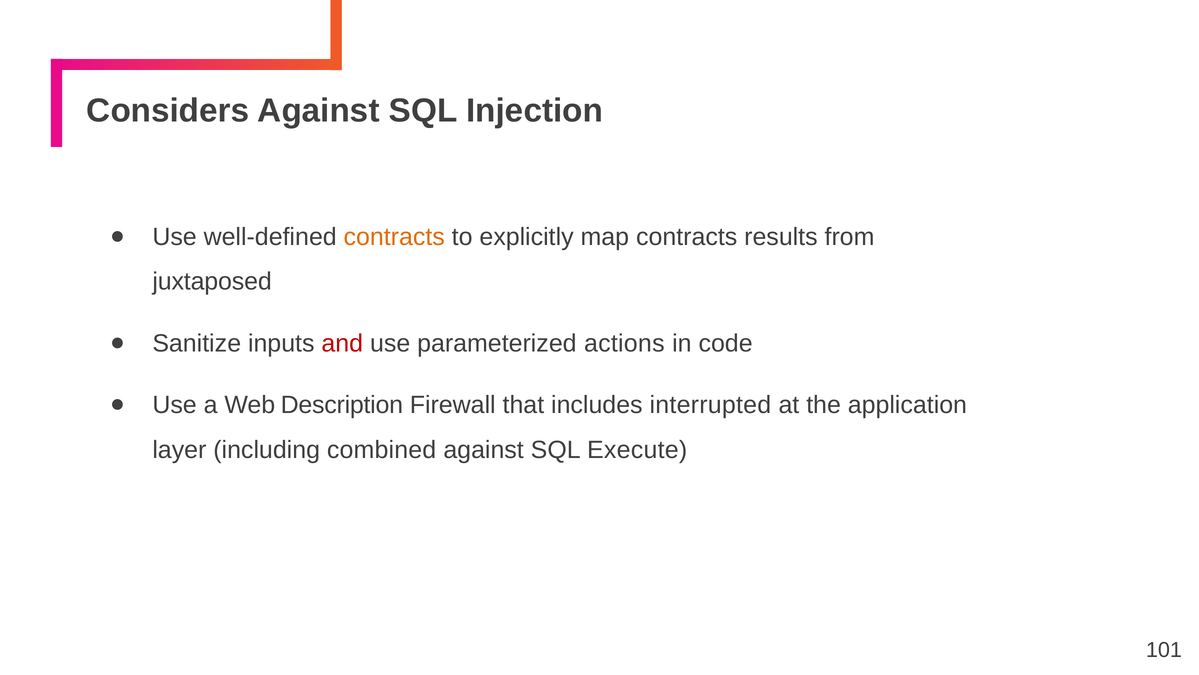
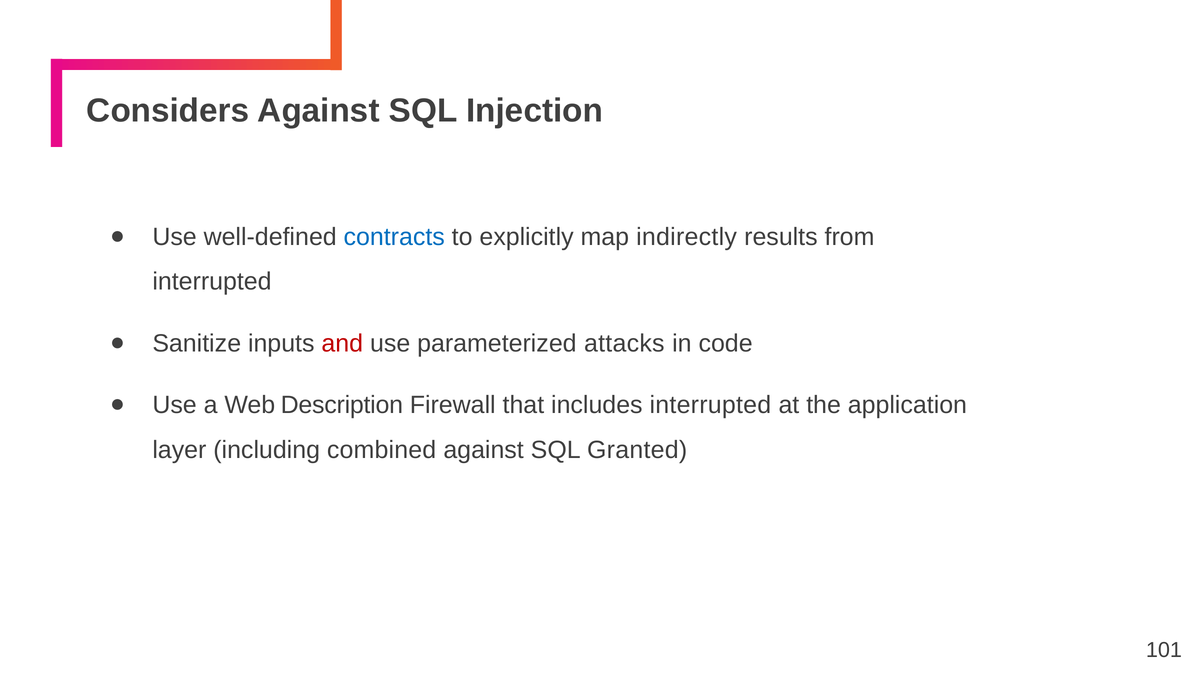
contracts at (394, 237) colour: orange -> blue
map contracts: contracts -> indirectly
juxtaposed at (212, 282): juxtaposed -> interrupted
actions: actions -> attacks
Execute: Execute -> Granted
